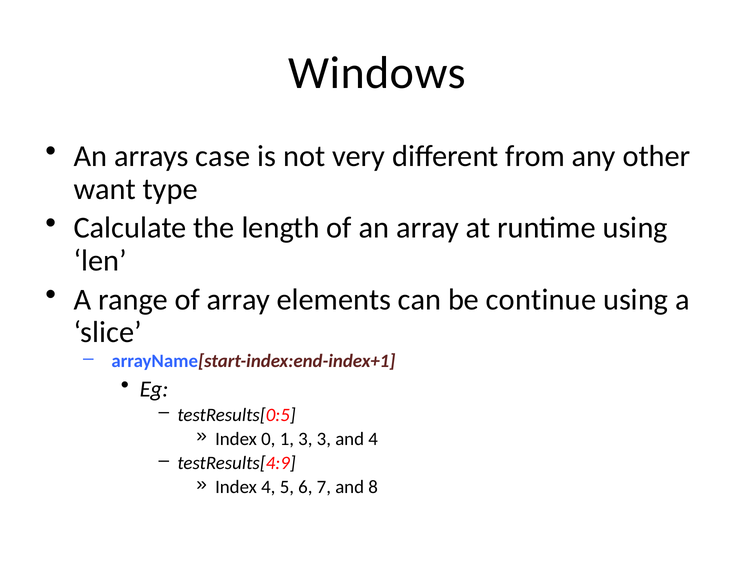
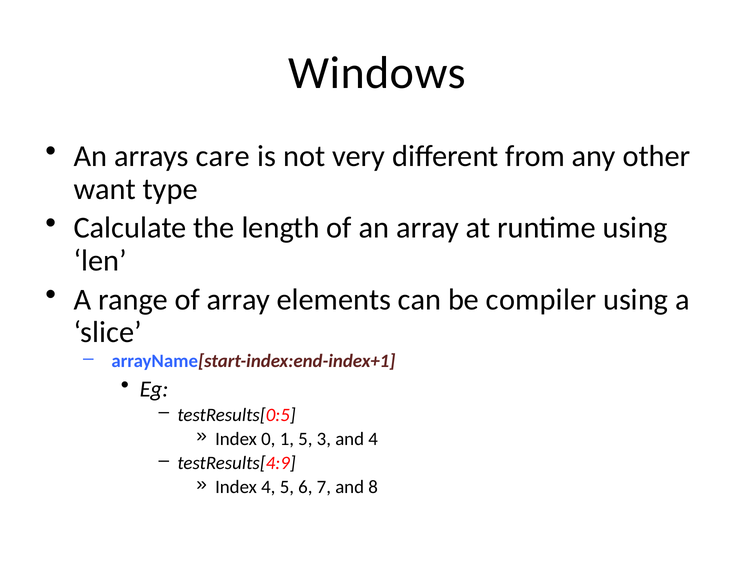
case: case -> care
continue: continue -> compiler
1 3: 3 -> 5
